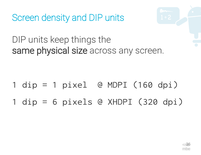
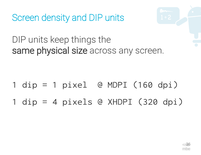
6: 6 -> 4
